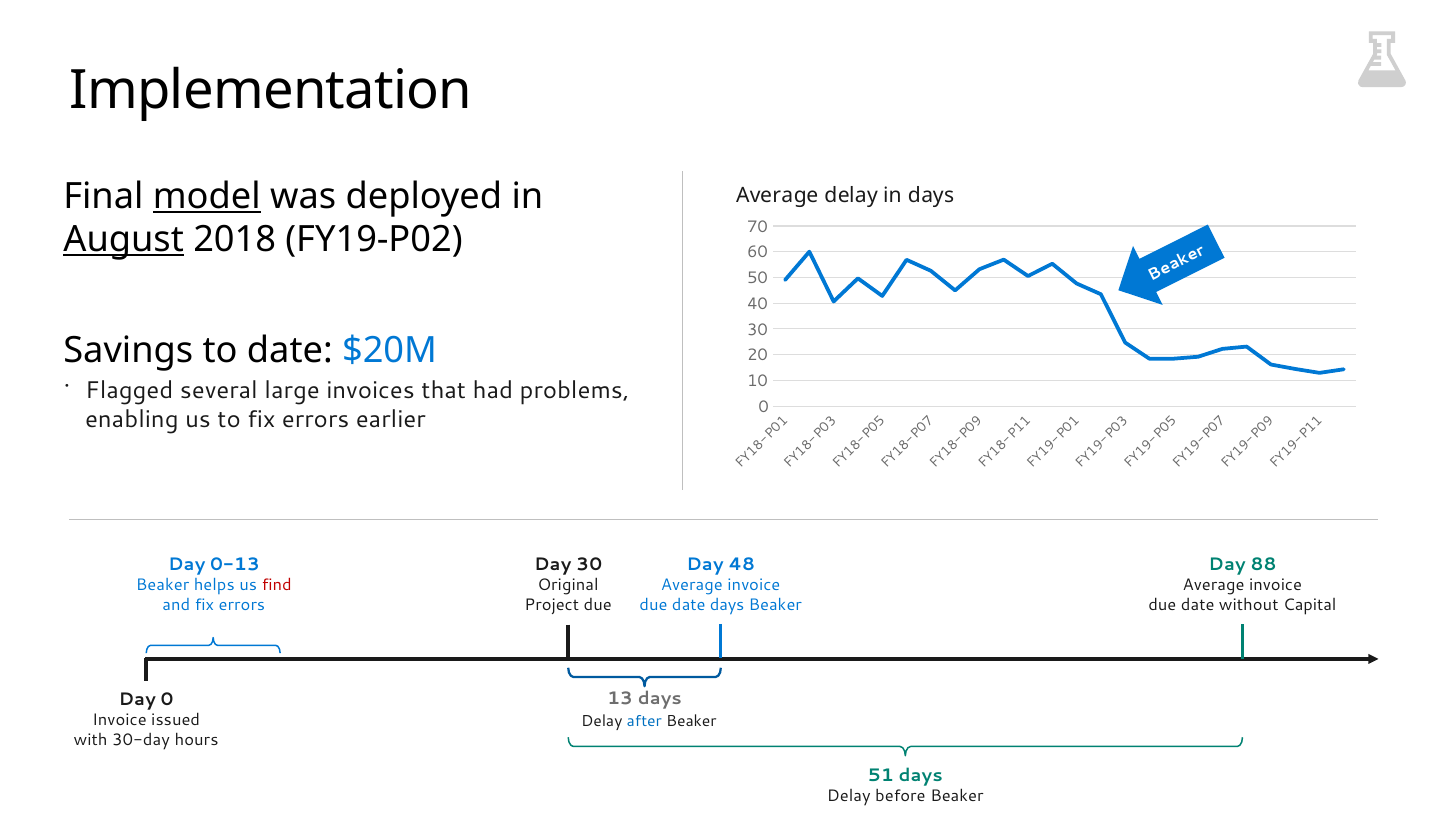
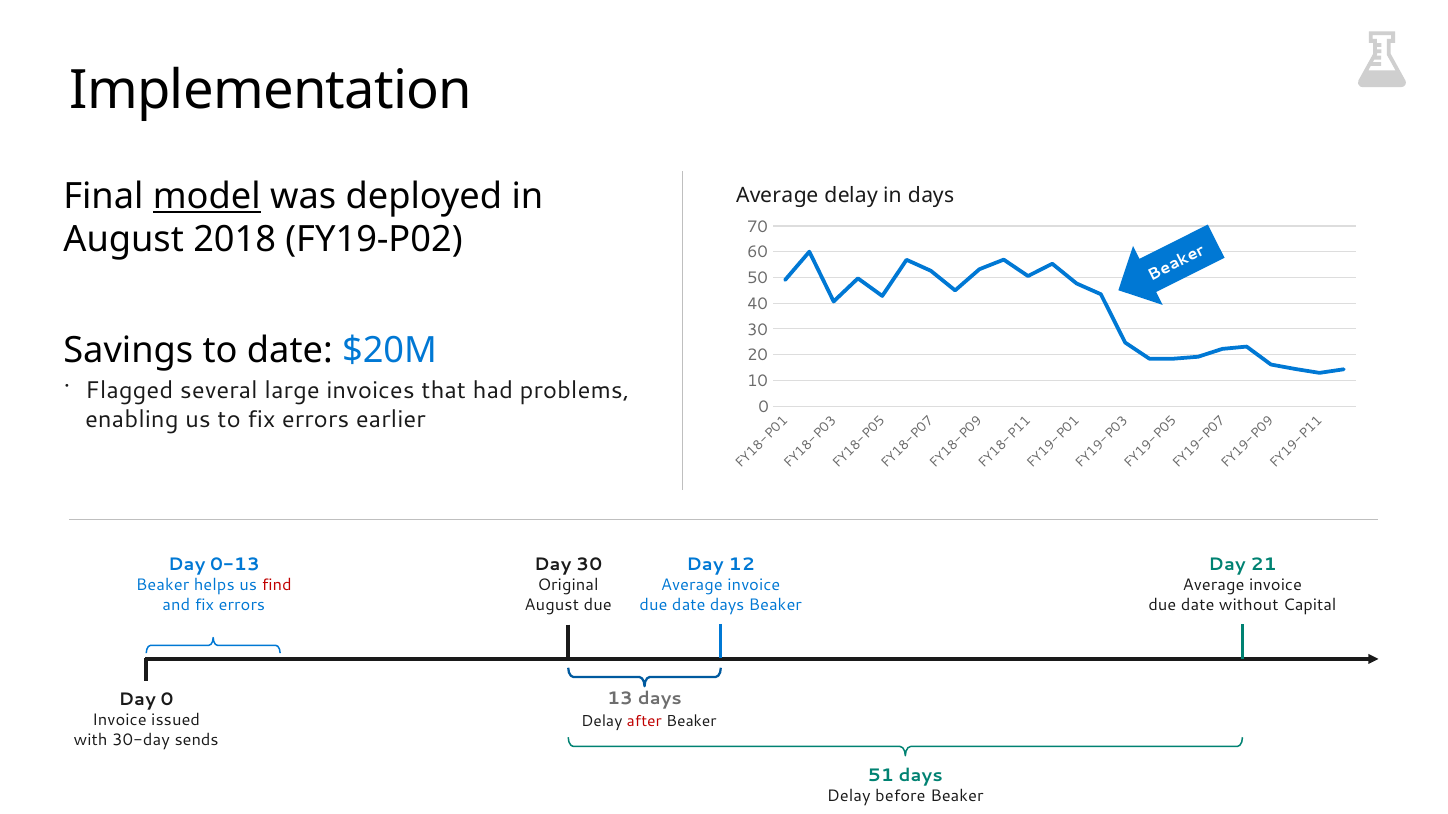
August at (124, 240) underline: present -> none
48: 48 -> 12
88: 88 -> 21
Project at (552, 606): Project -> August
after colour: blue -> red
hours: hours -> sends
